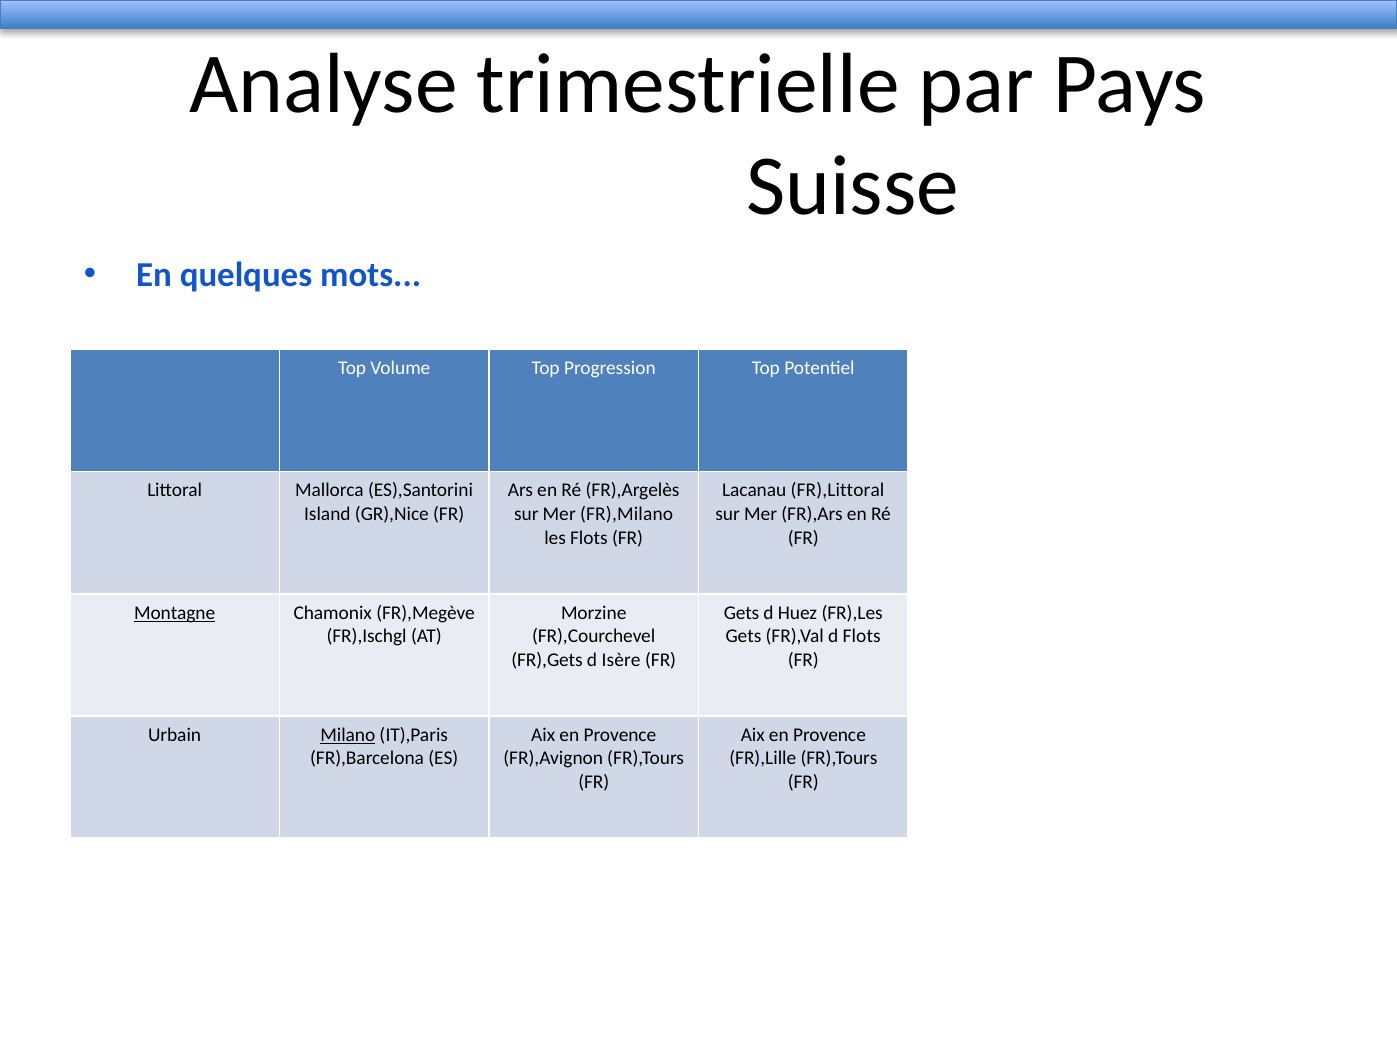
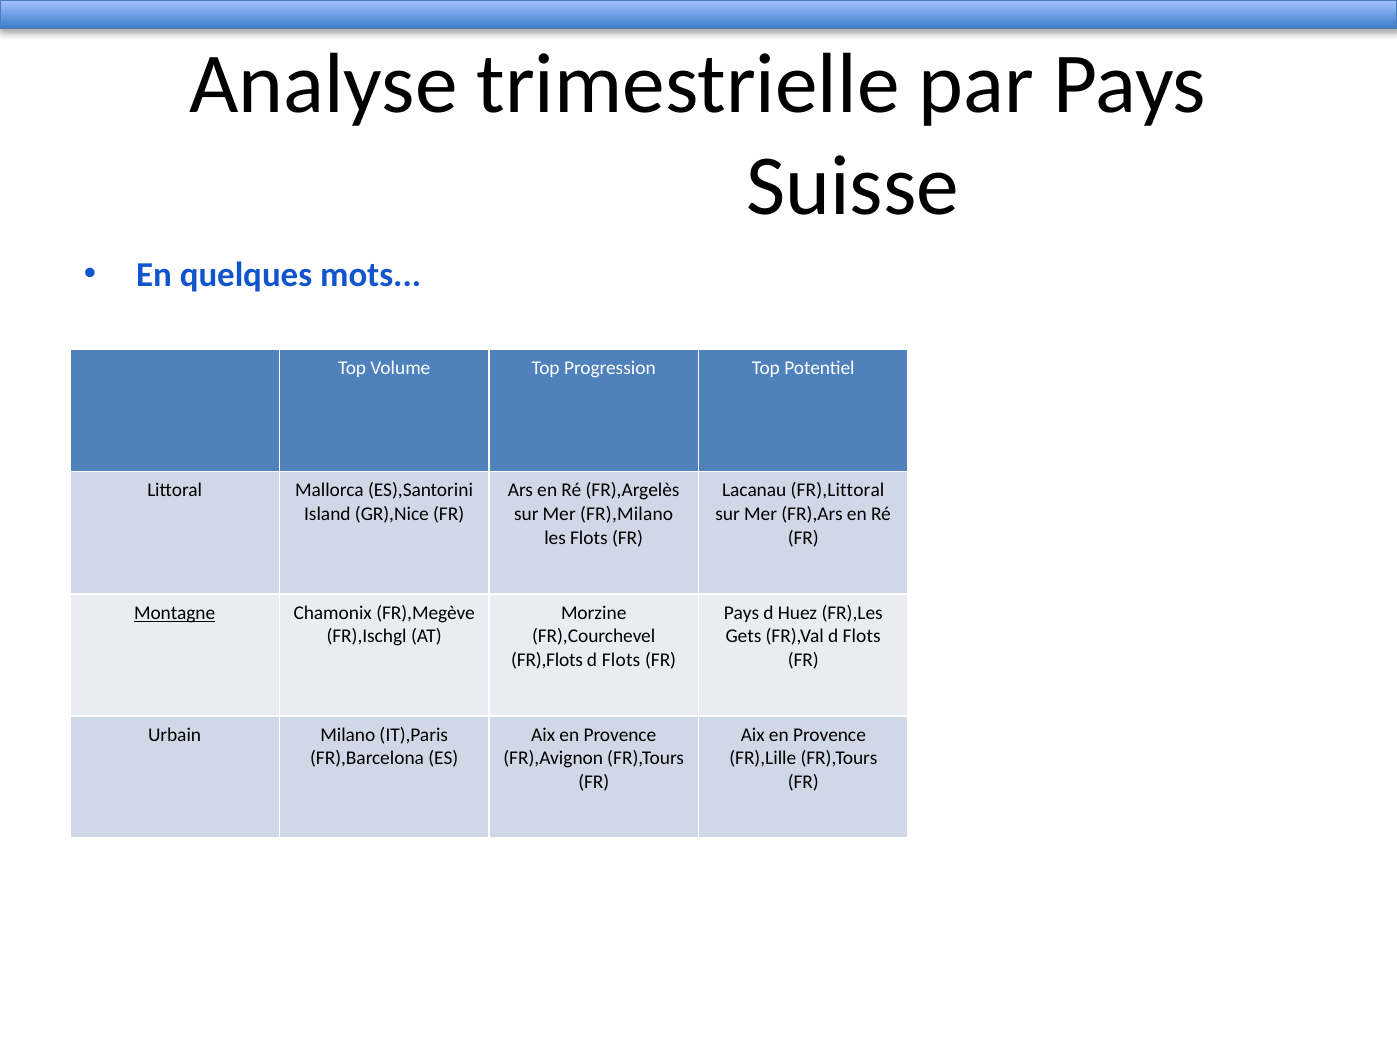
Gets at (742, 613): Gets -> Pays
FR),Gets: FR),Gets -> FR),Flots
Isère at (621, 660): Isère -> Flots
Milano underline: present -> none
